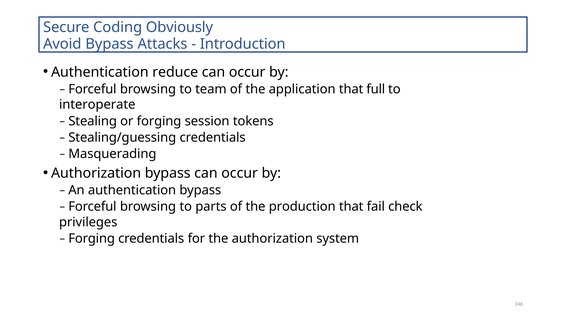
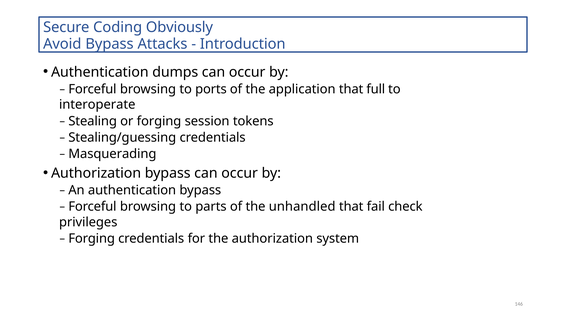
reduce: reduce -> dumps
team: team -> ports
production: production -> unhandled
